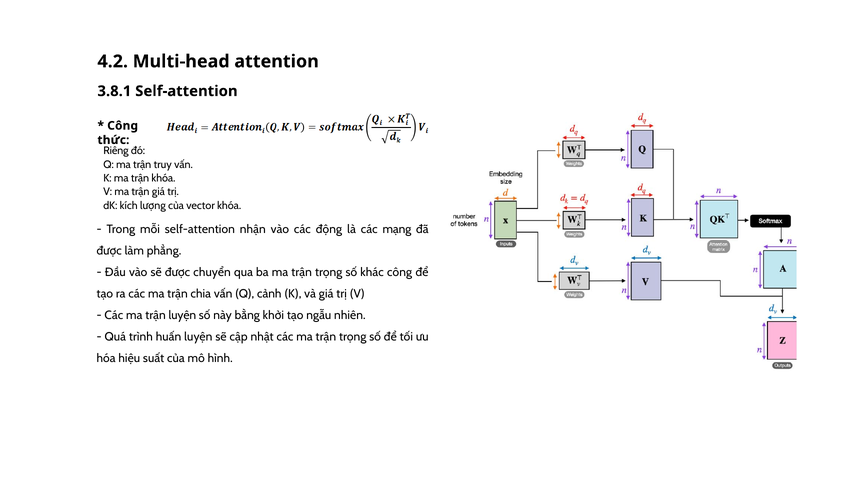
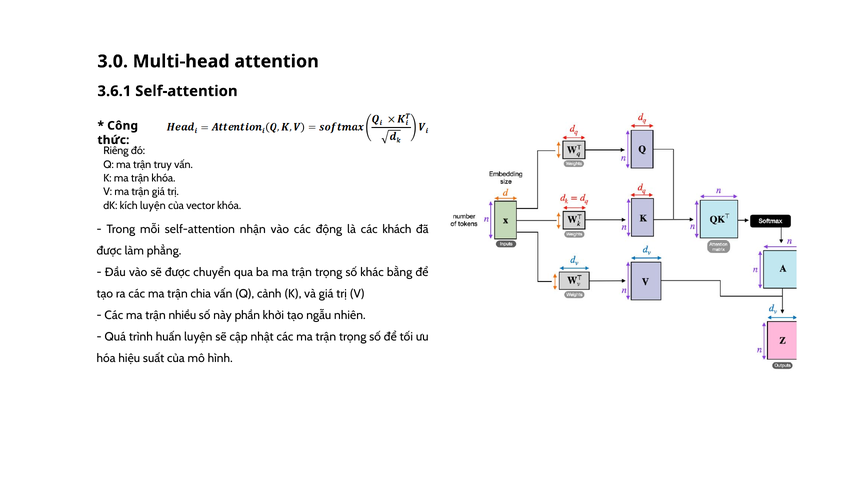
4.2: 4.2 -> 3.0
3.8.1: 3.8.1 -> 3.6.1
kích lượng: lượng -> luyện
mạng: mạng -> khách
khác công: công -> bằng
trận luyện: luyện -> nhiều
bằng: bằng -> phần
